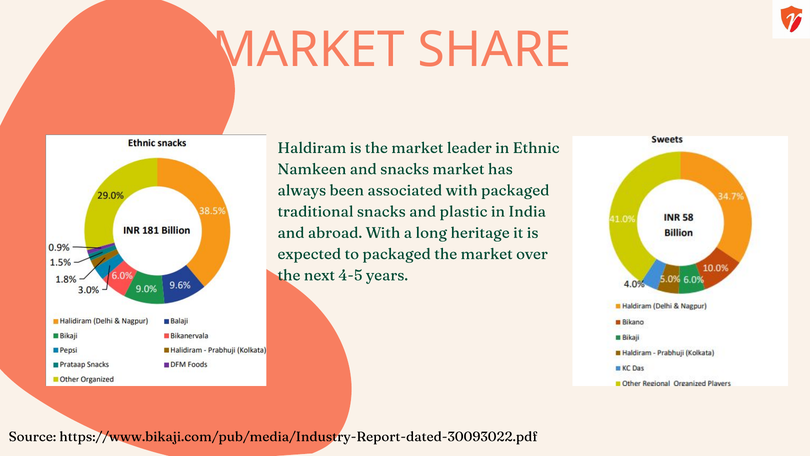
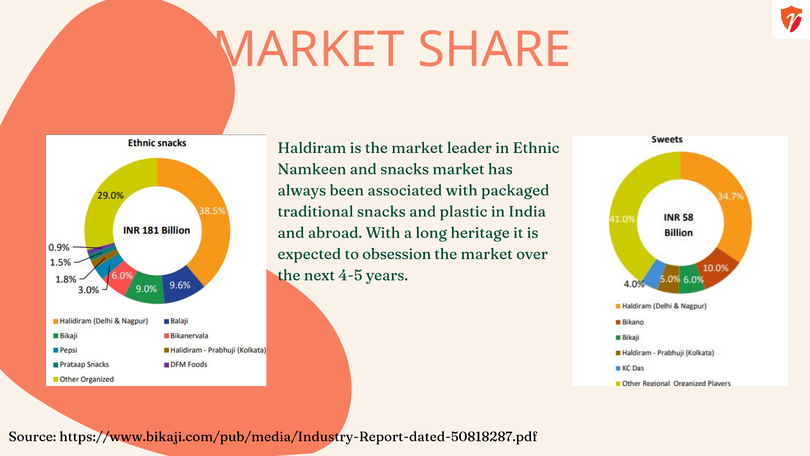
to packaged: packaged -> obsession
https://www.bikaji.com/pub/media/Industry-Report-dated-30093022.pdf: https://www.bikaji.com/pub/media/Industry-Report-dated-30093022.pdf -> https://www.bikaji.com/pub/media/Industry-Report-dated-50818287.pdf
